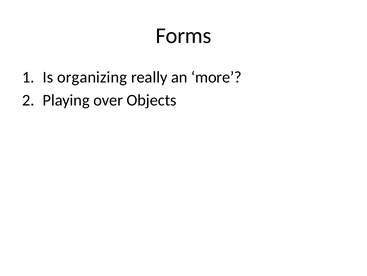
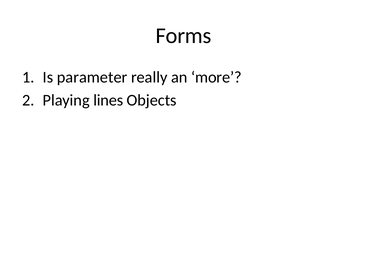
organizing: organizing -> parameter
over: over -> lines
